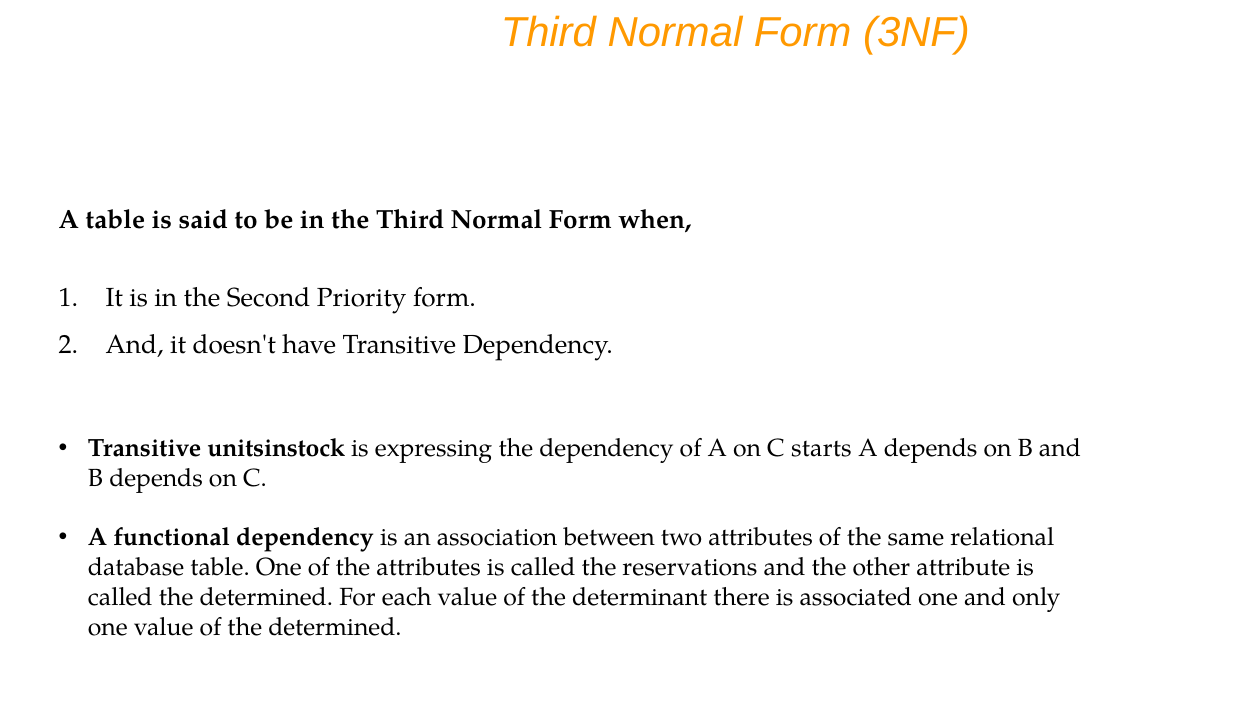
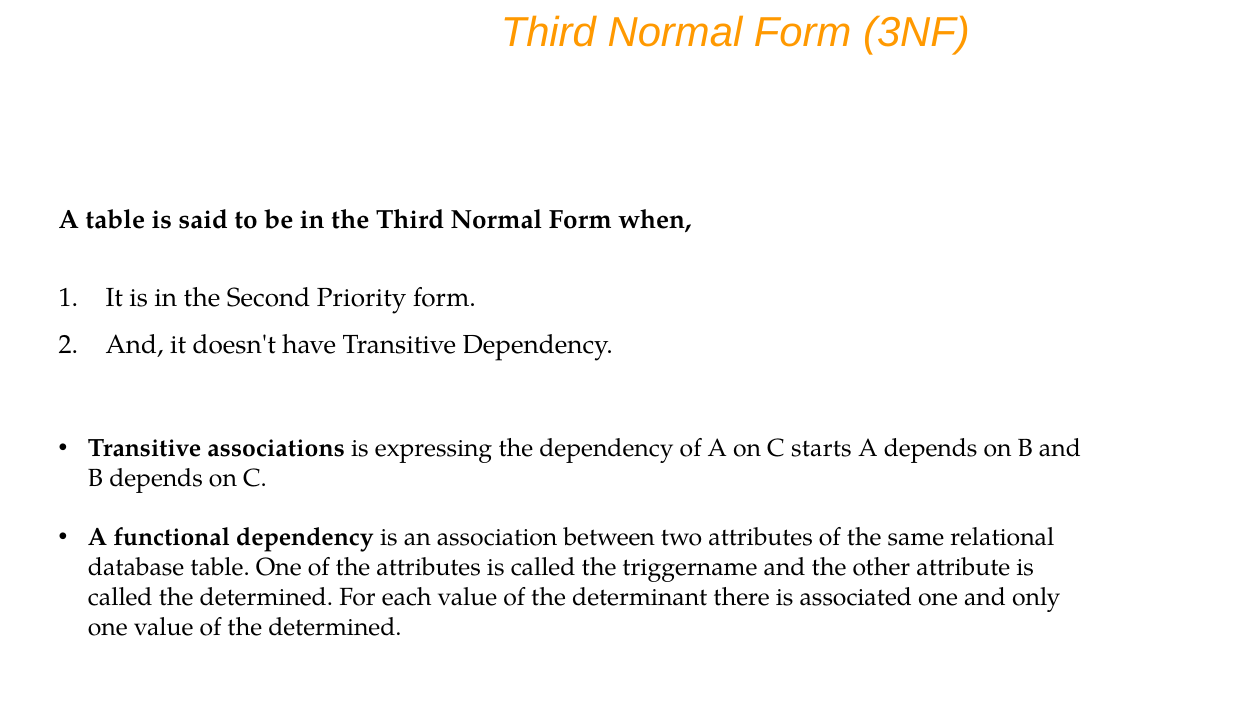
unitsinstock: unitsinstock -> associations
reservations: reservations -> triggername
